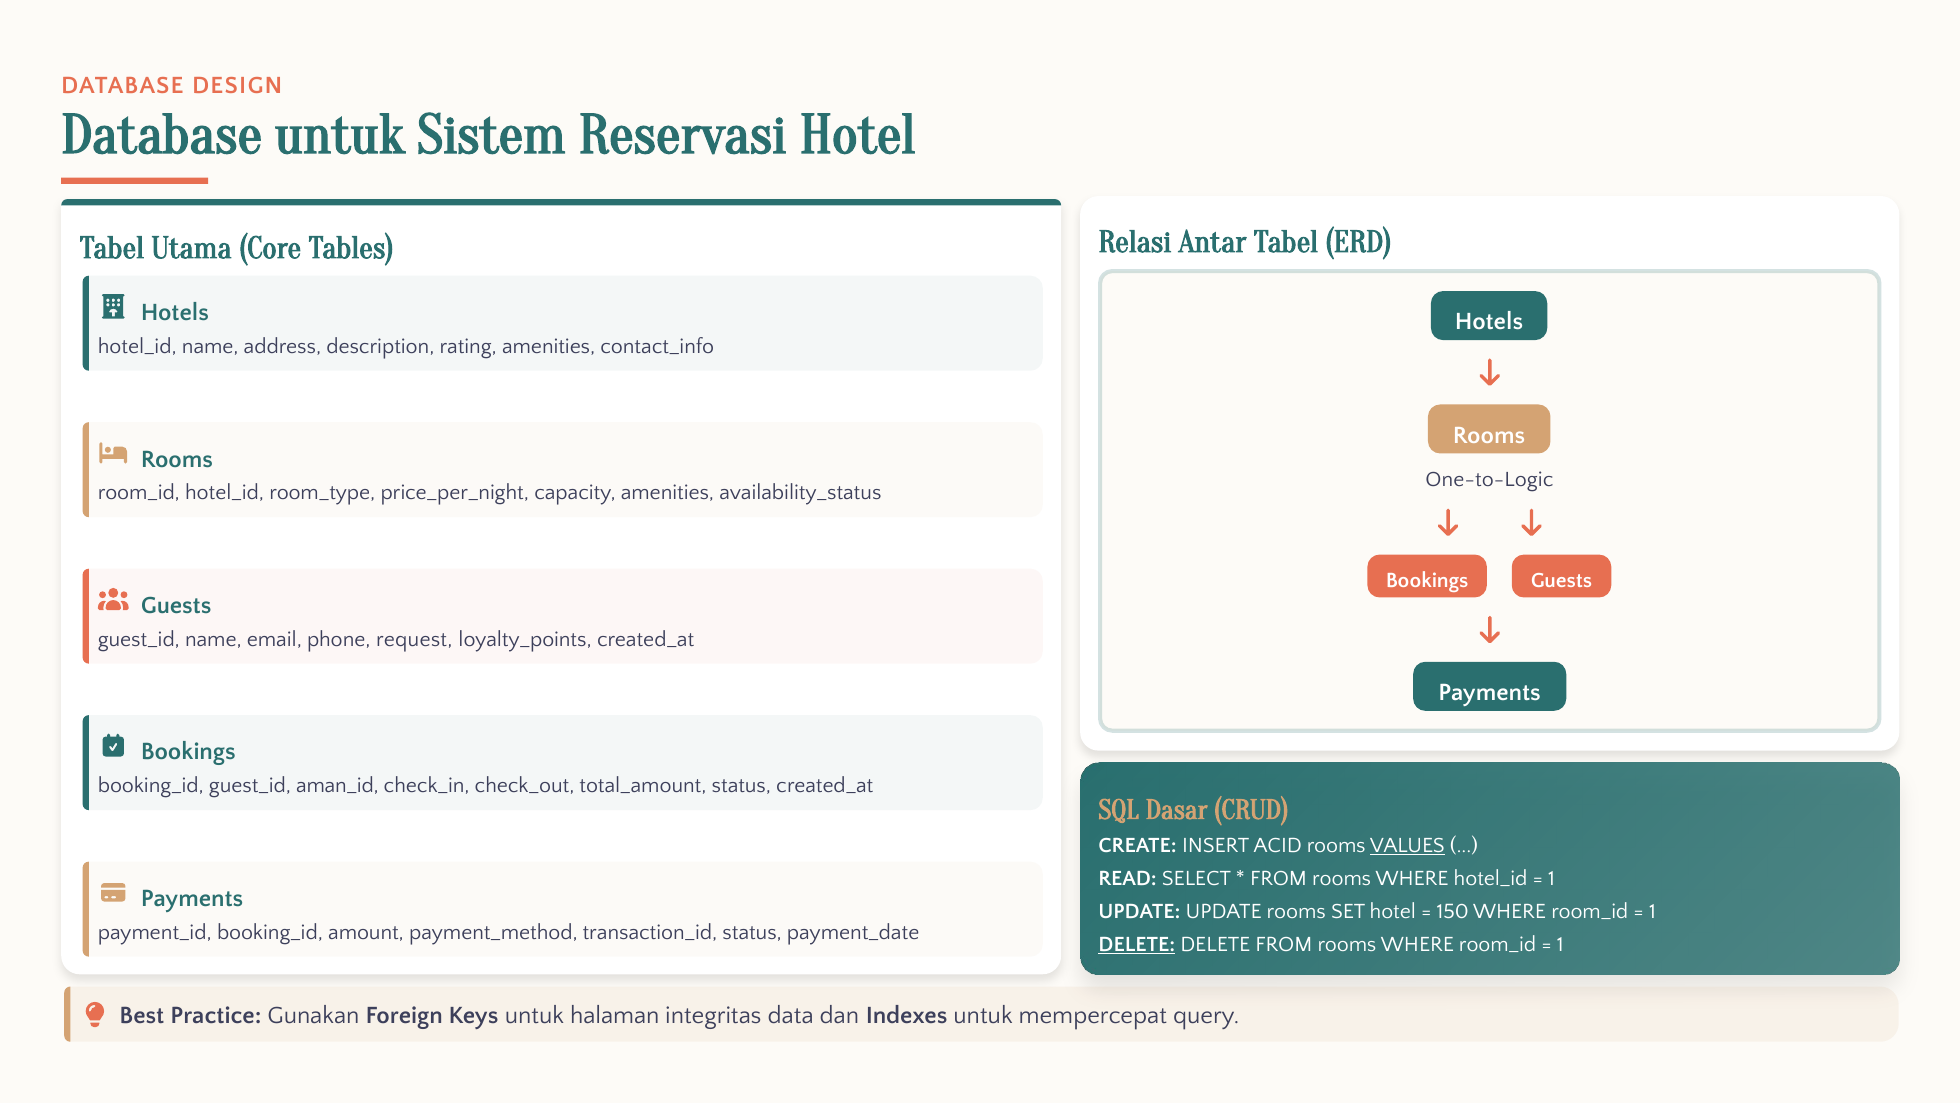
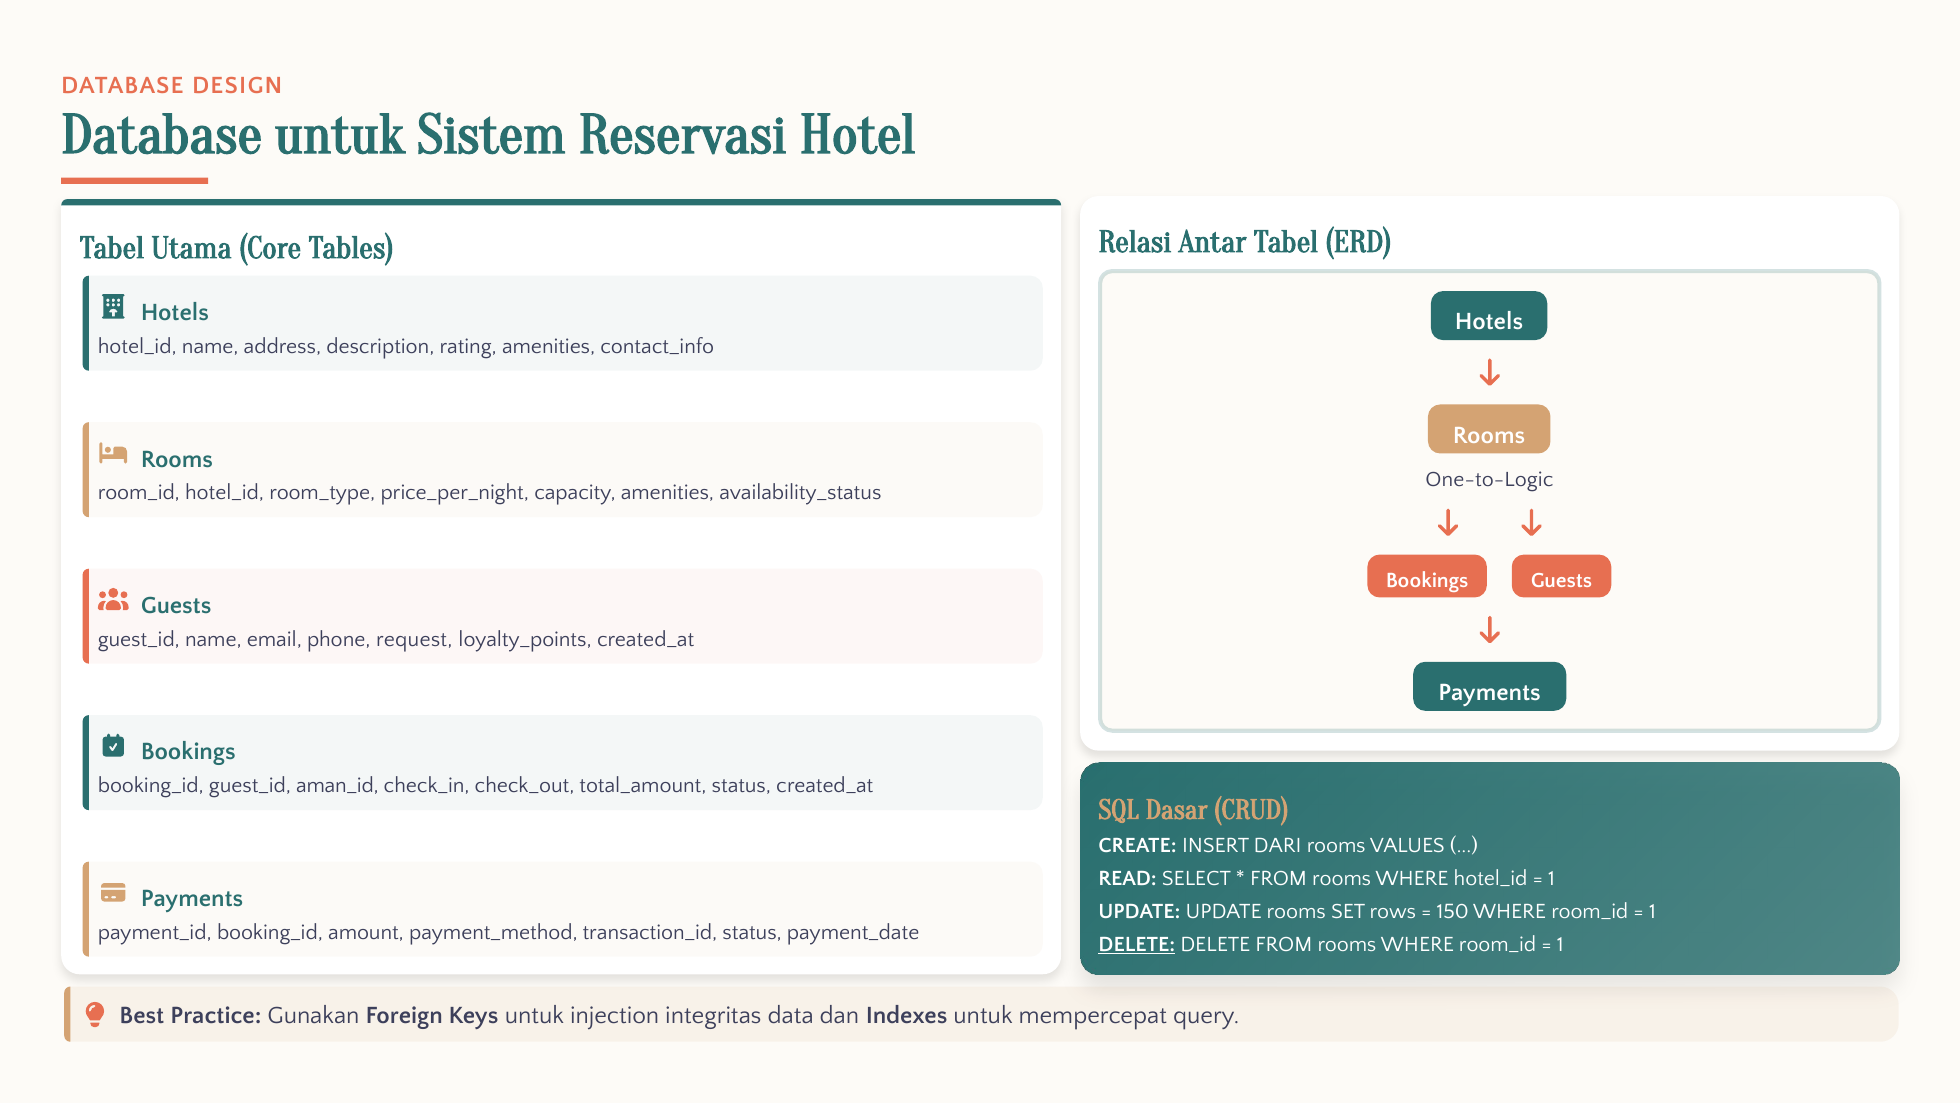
ACID: ACID -> DARI
VALUES underline: present -> none
SET hotel: hotel -> rows
halaman: halaman -> injection
